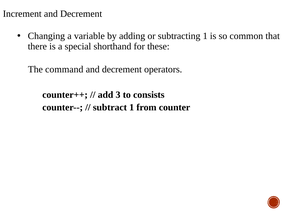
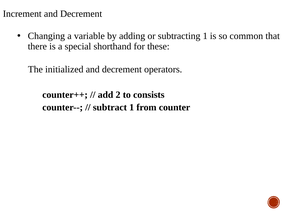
command: command -> initialized
3: 3 -> 2
